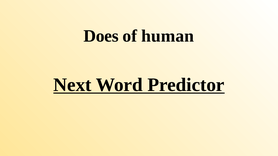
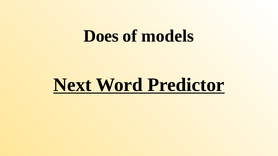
human: human -> models
